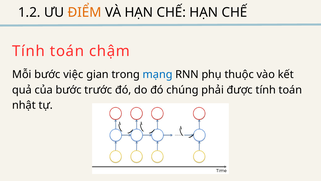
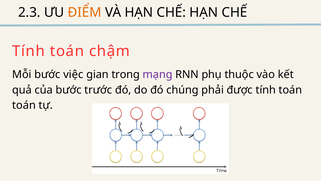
1.2: 1.2 -> 2.3
mạng colour: blue -> purple
nhật at (24, 105): nhật -> toán
